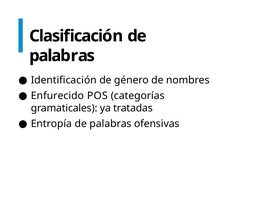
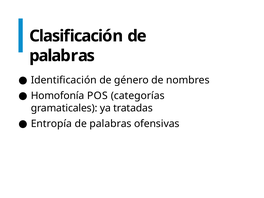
Enfurecido: Enfurecido -> Homofonía
